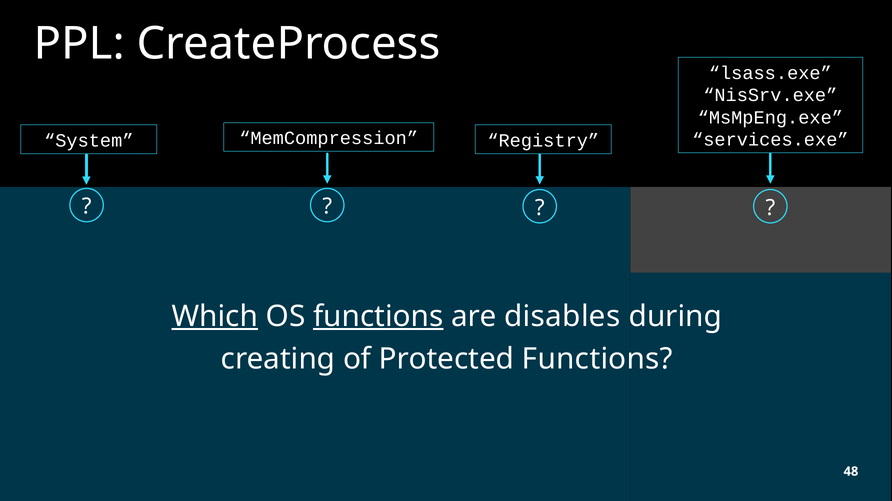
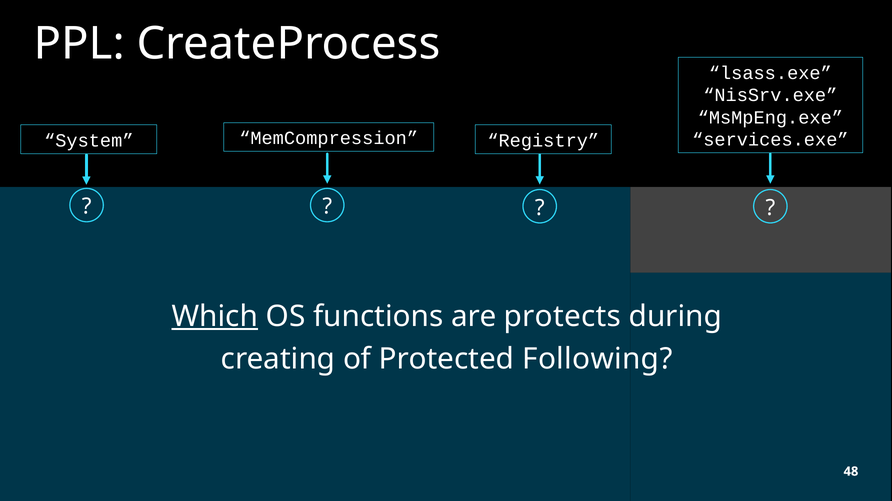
functions at (378, 317) underline: present -> none
disables: disables -> protects
Protected Functions: Functions -> Following
